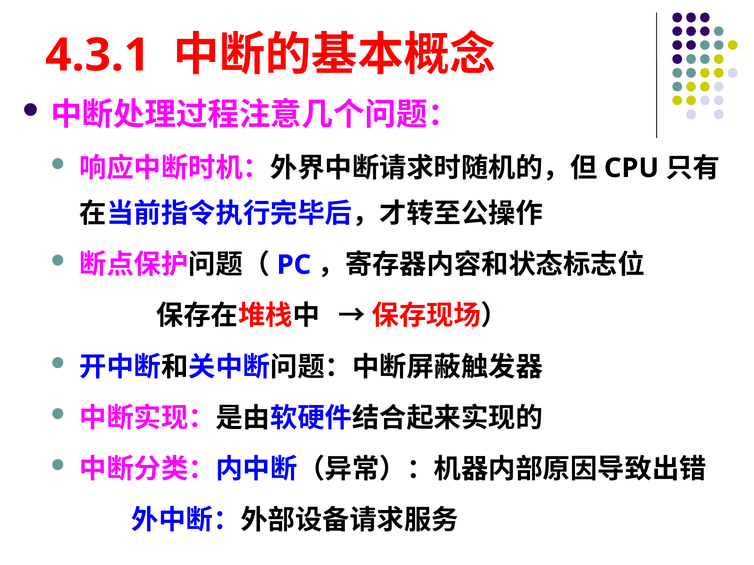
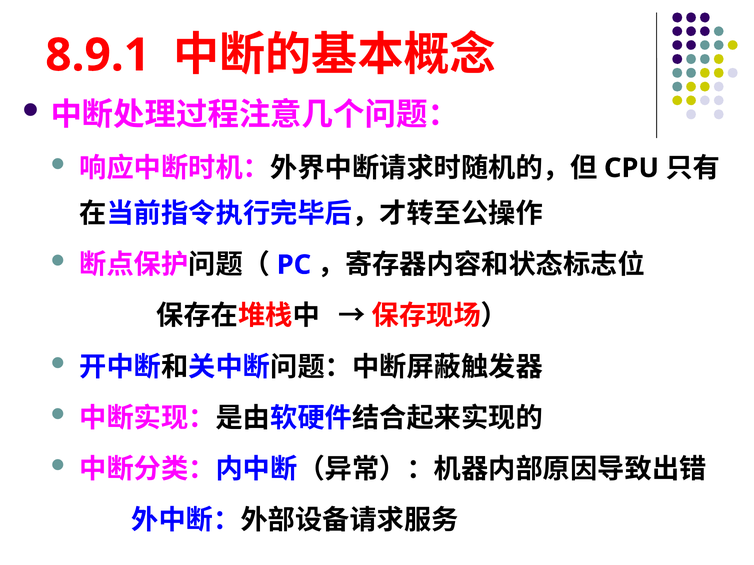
4.3.1: 4.3.1 -> 8.9.1
